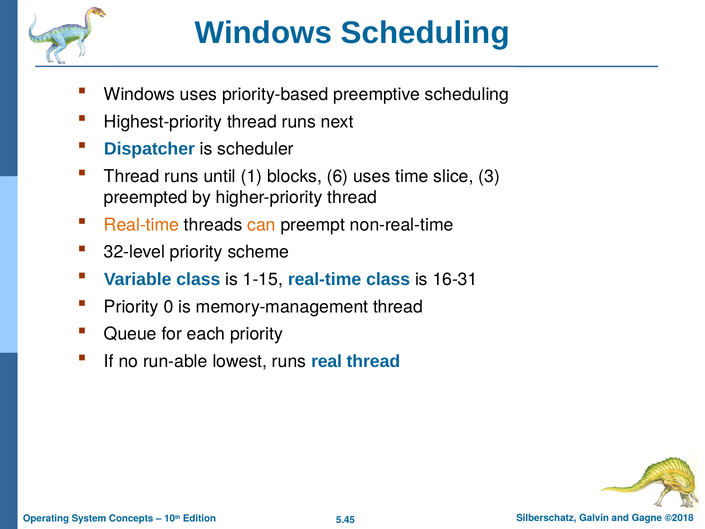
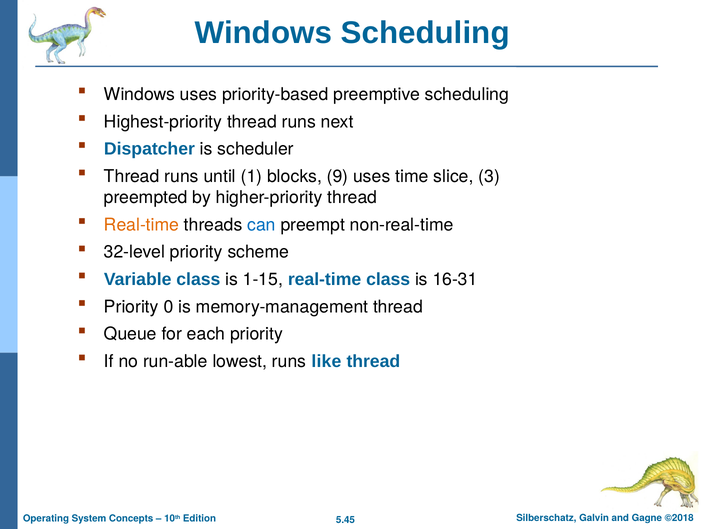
6: 6 -> 9
can colour: orange -> blue
real: real -> like
